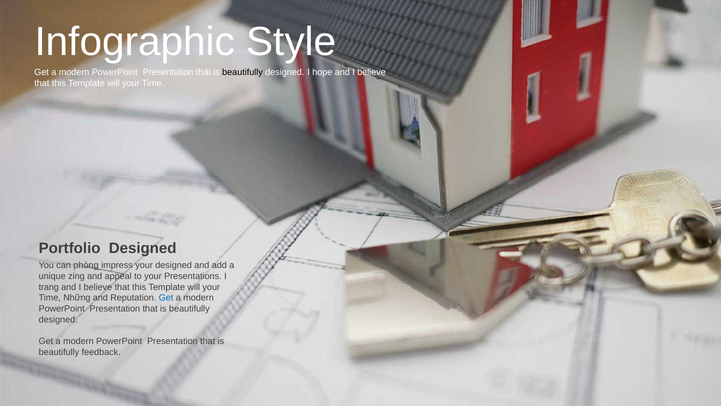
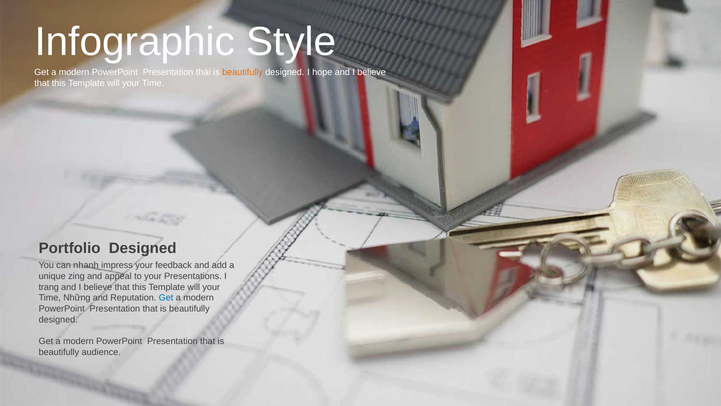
beautifully at (243, 72) colour: black -> orange
phòng: phòng -> nhanh
your designed: designed -> feedback
feedback: feedback -> audience
